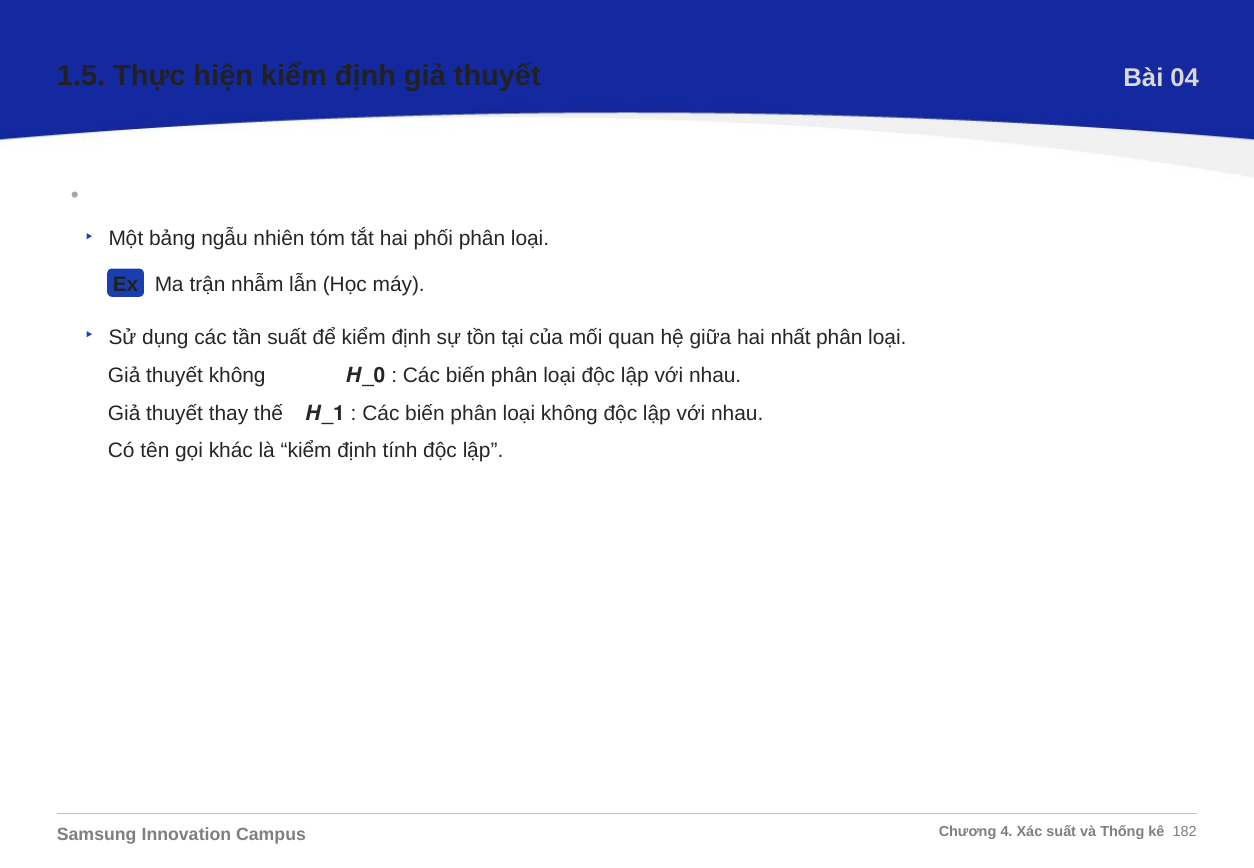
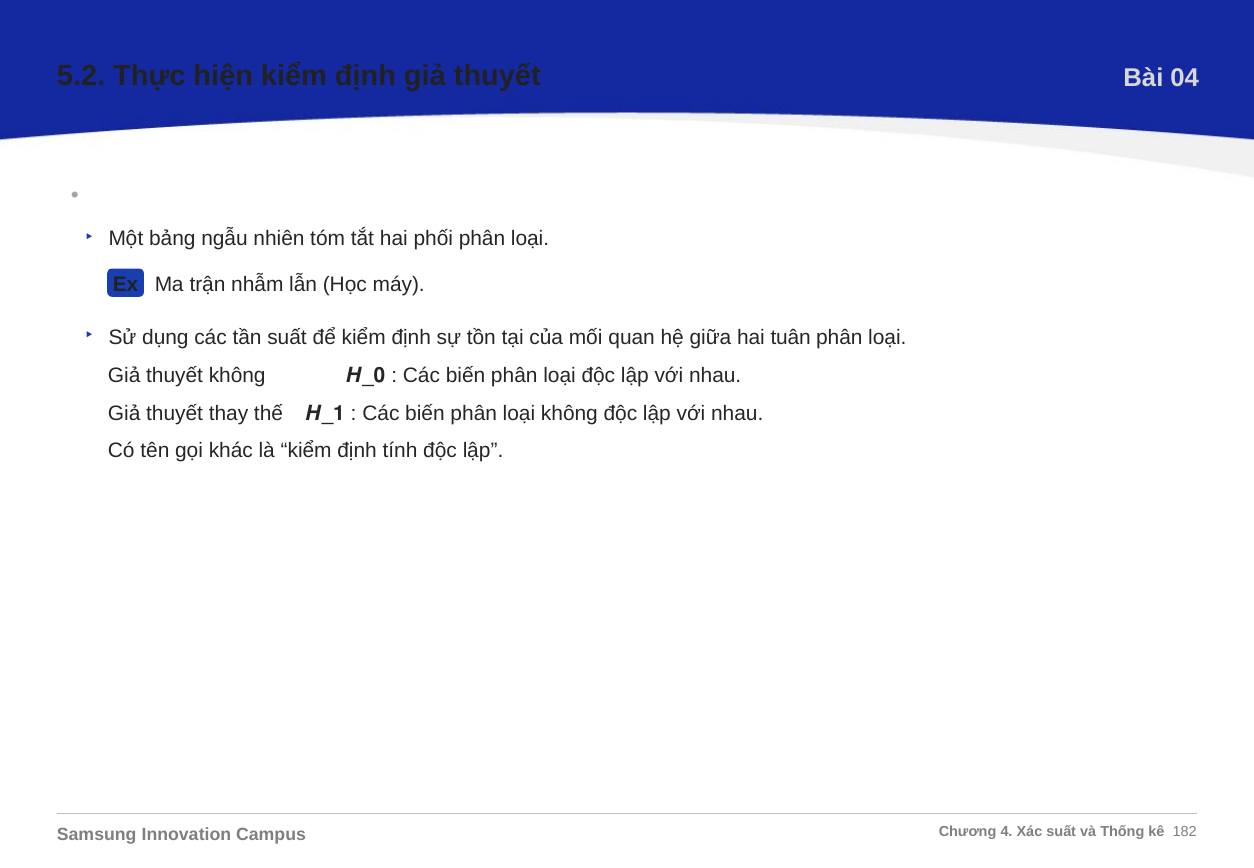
1.5: 1.5 -> 5.2
nhất: nhất -> tuân
